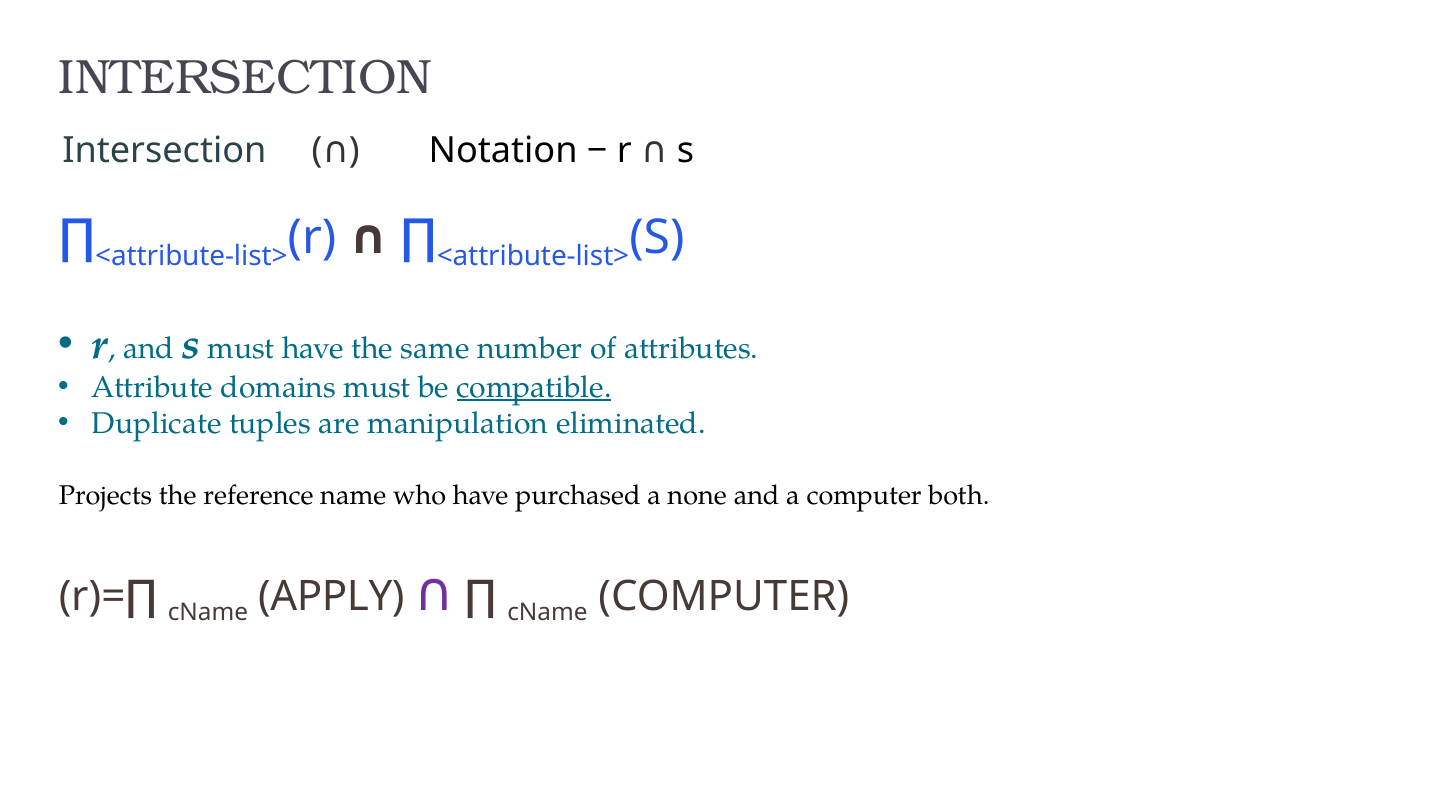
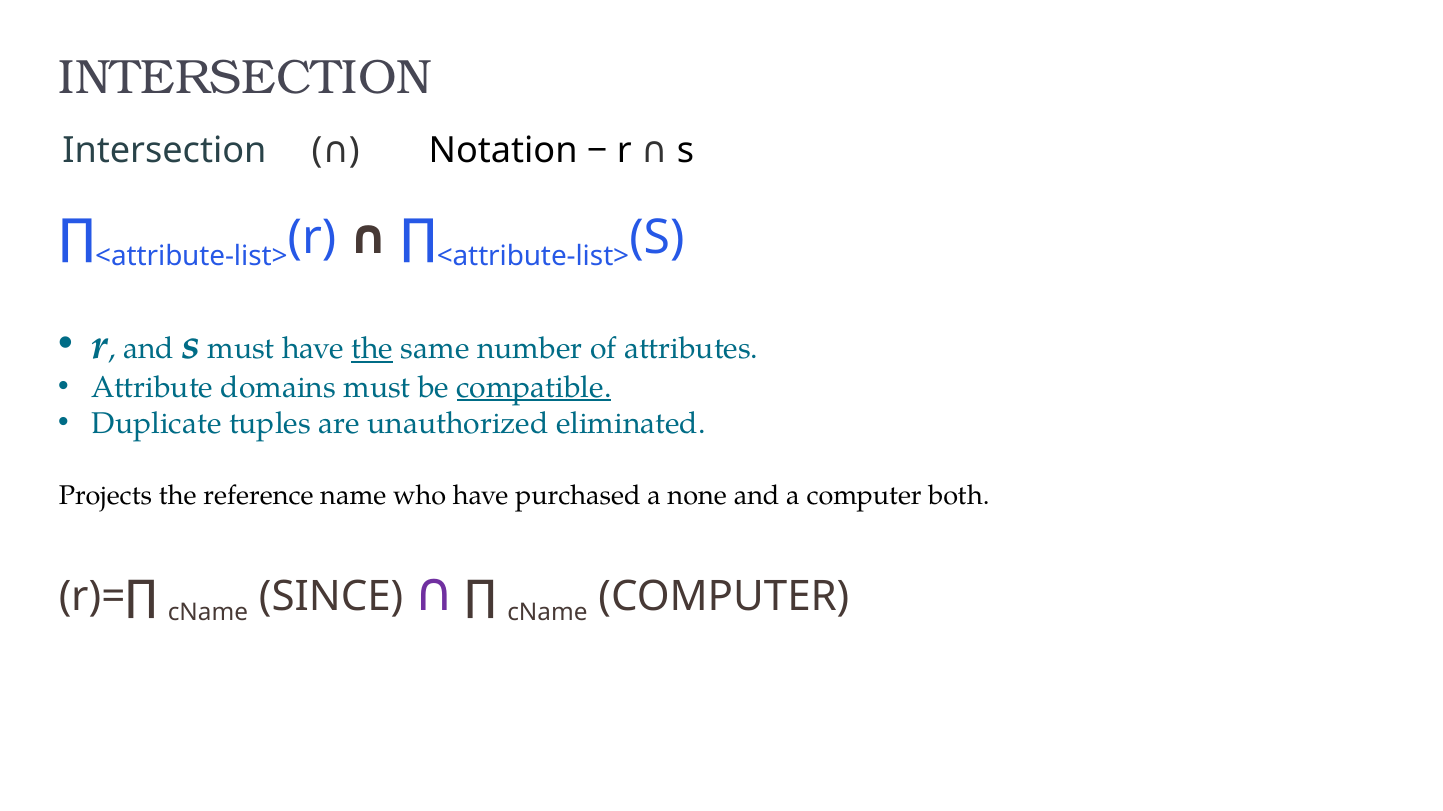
the at (372, 349) underline: none -> present
manipulation: manipulation -> unauthorized
APPLY: APPLY -> SINCE
